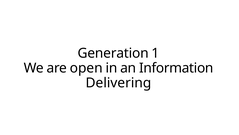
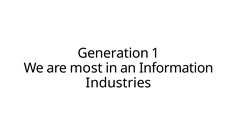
open: open -> most
Delivering: Delivering -> Industries
